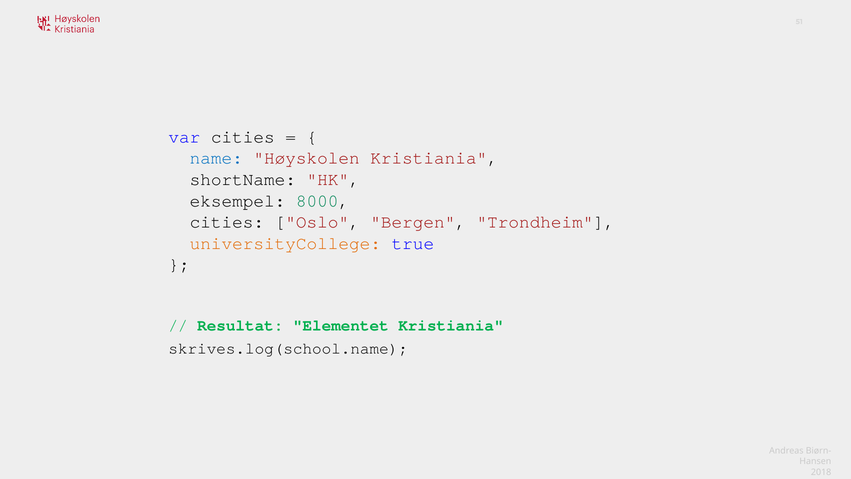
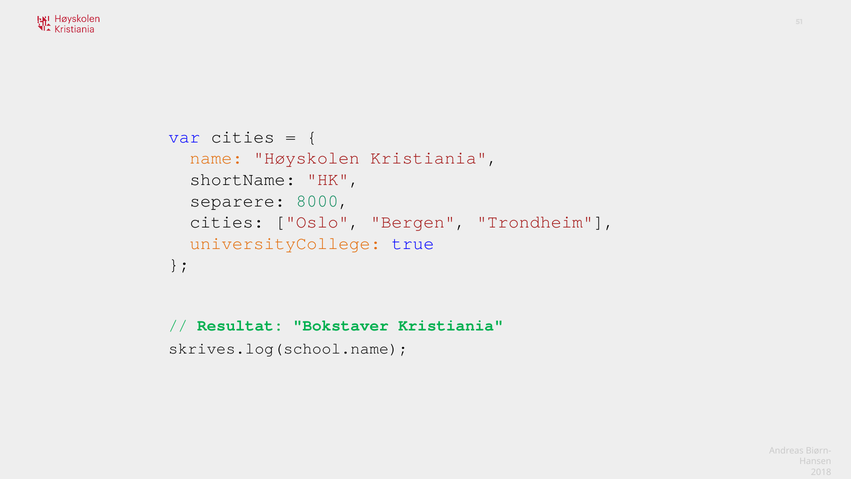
name colour: blue -> orange
eksempel: eksempel -> separere
Elementet: Elementet -> Bokstaver
